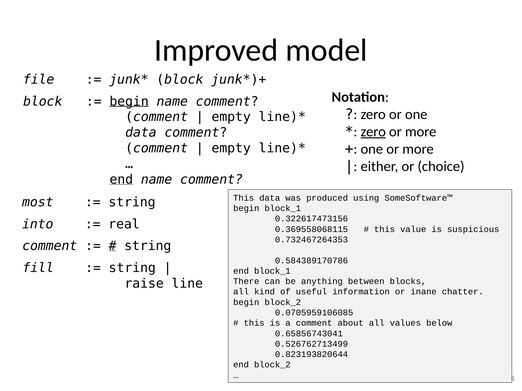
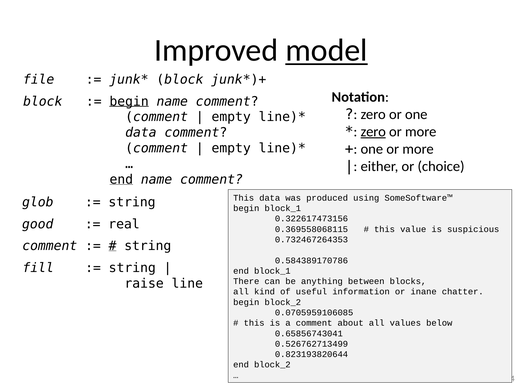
model underline: none -> present
most: most -> glob
into: into -> good
